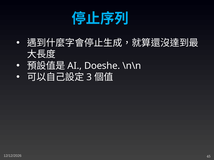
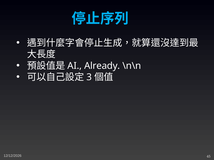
Doeshe: Doeshe -> Already
